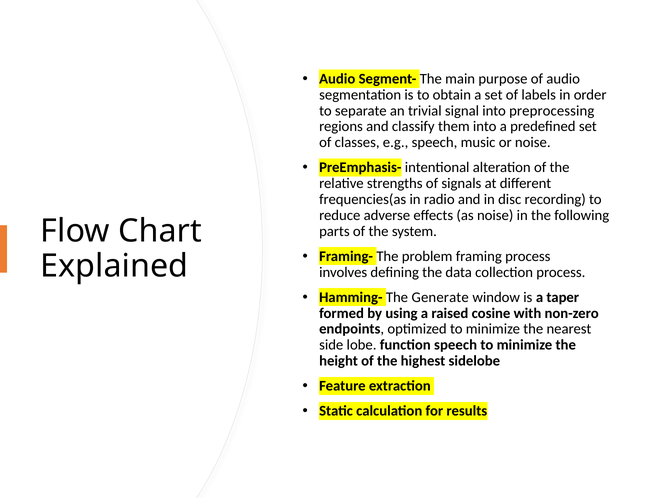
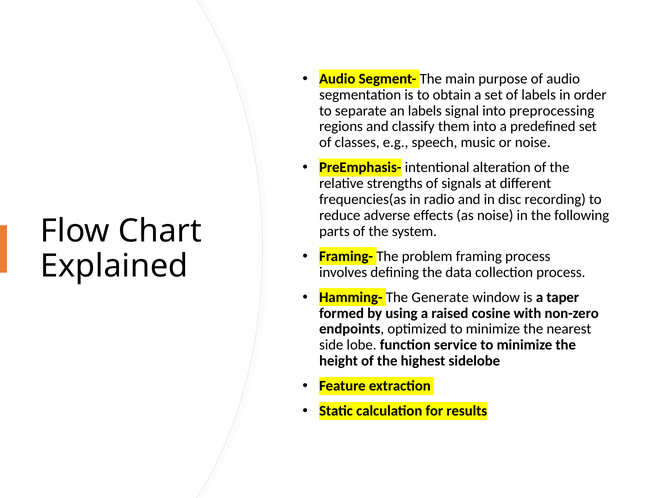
an trivial: trivial -> labels
function speech: speech -> service
